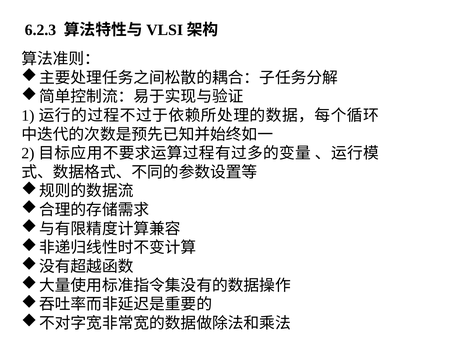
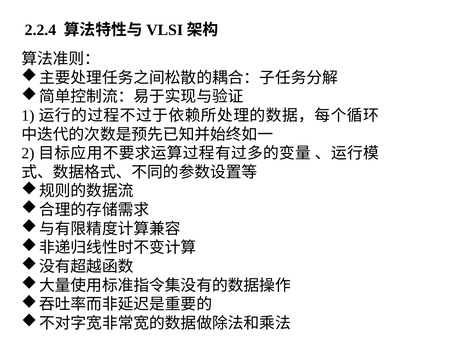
6.2.3: 6.2.3 -> 2.2.4
